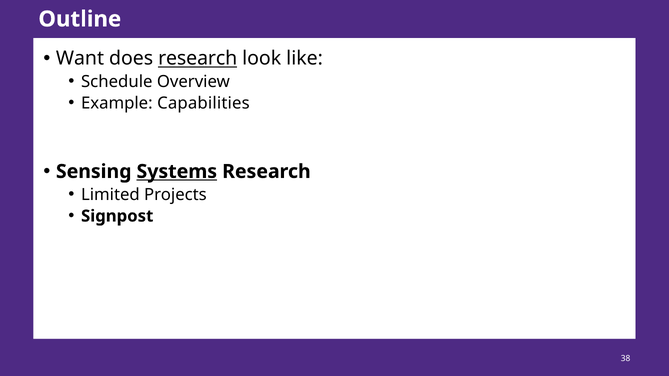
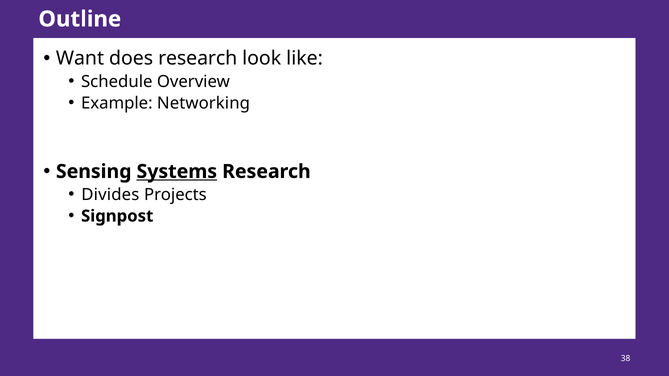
research at (198, 59) underline: present -> none
Capabilities: Capabilities -> Networking
Limited: Limited -> Divides
